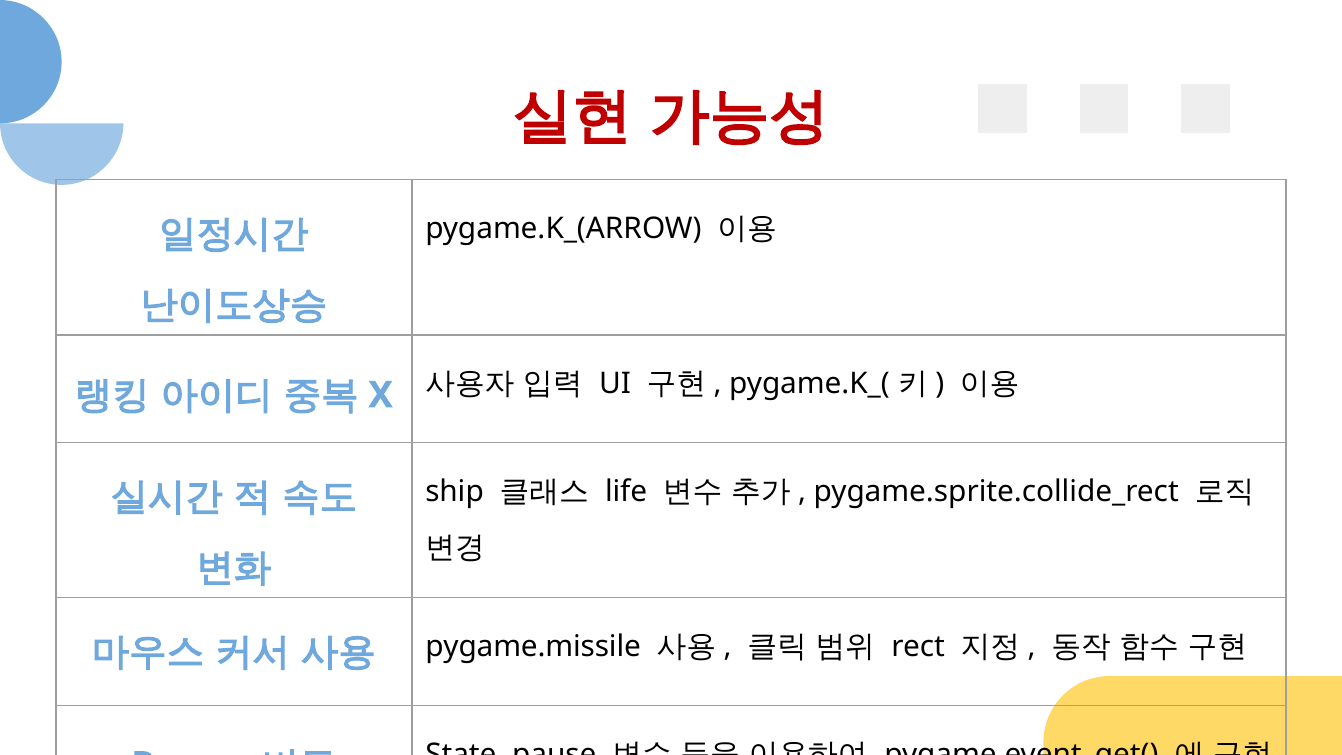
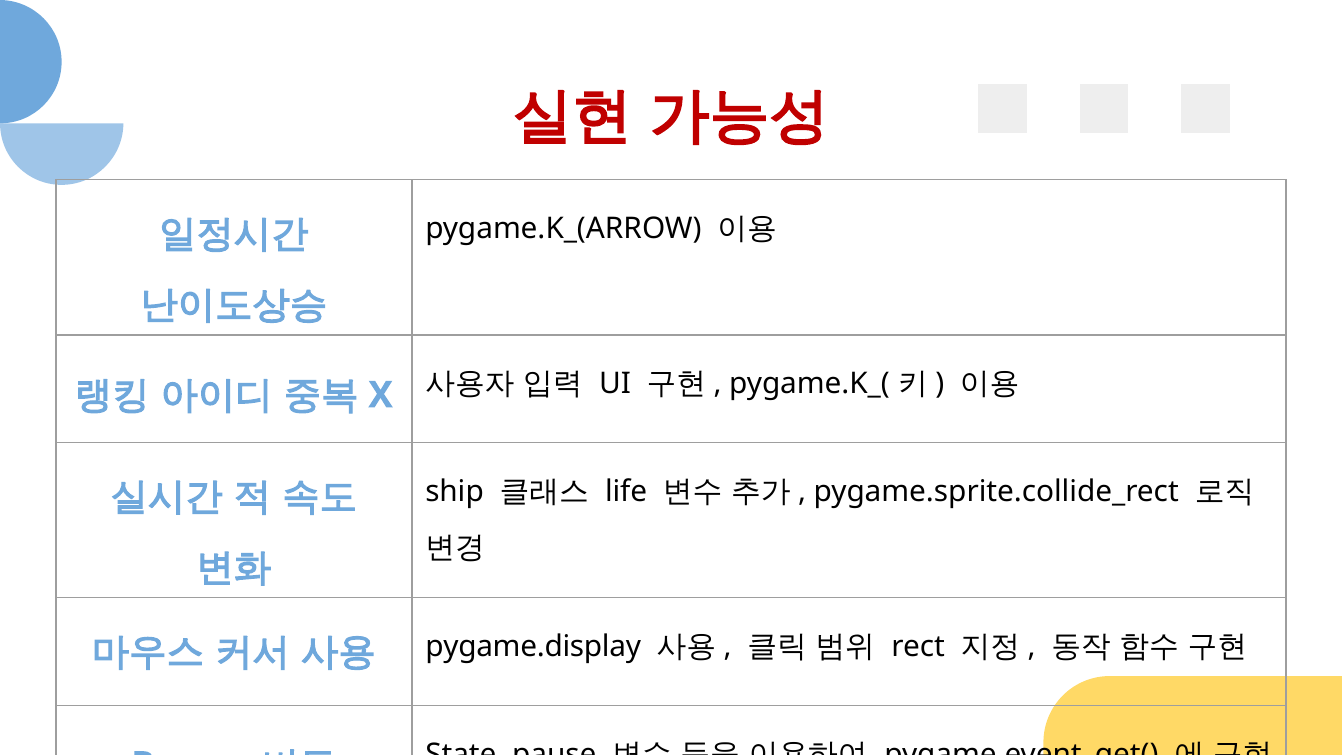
pygame.missile: pygame.missile -> pygame.display
